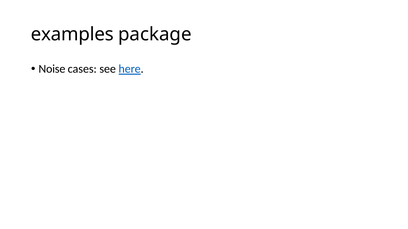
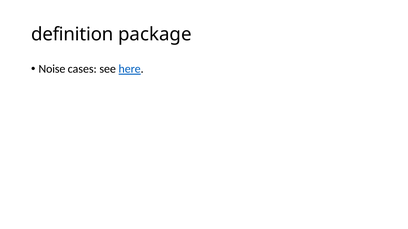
examples: examples -> definition
